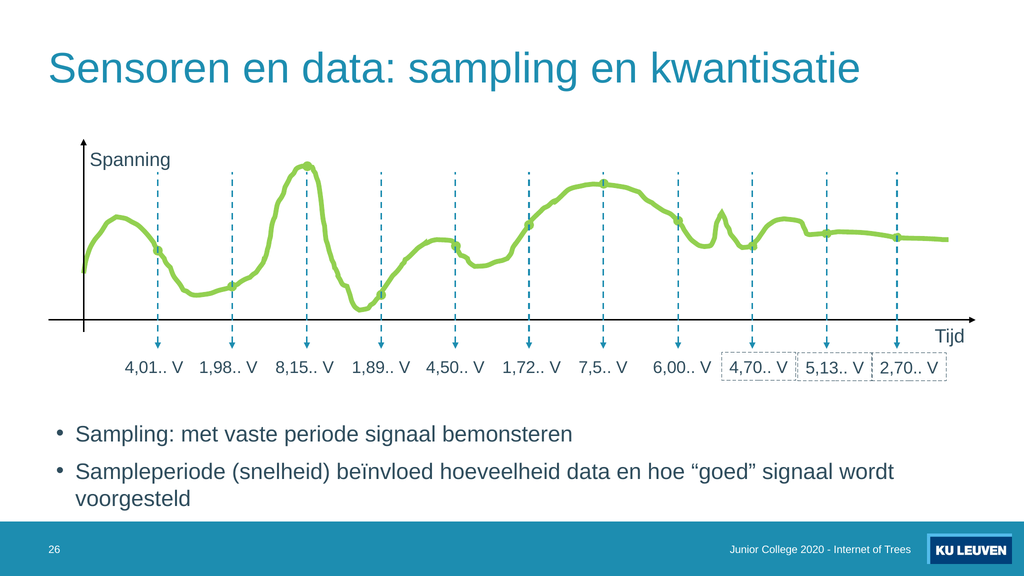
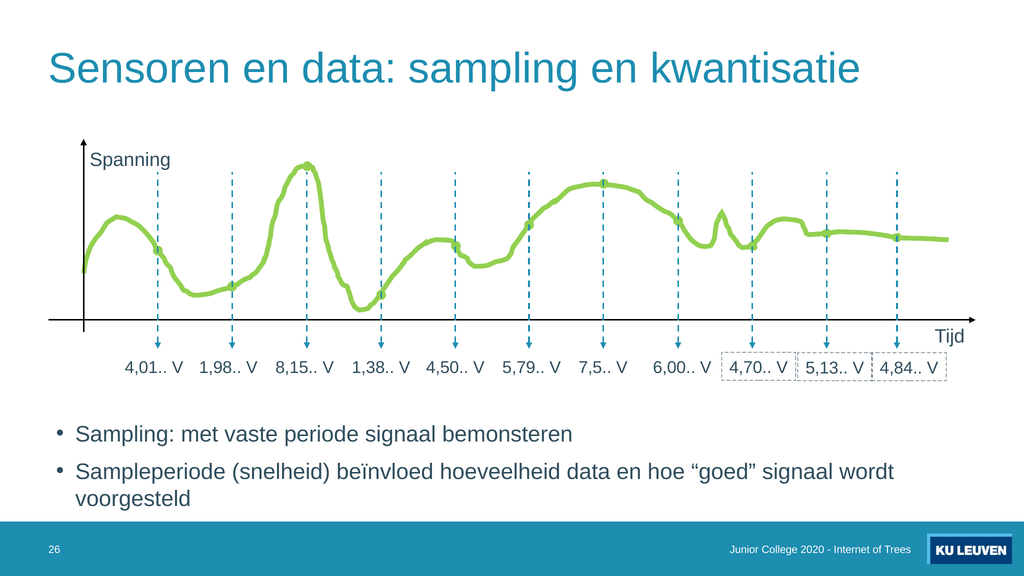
1,89: 1,89 -> 1,38
1,72: 1,72 -> 5,79
2,70: 2,70 -> 4,84
